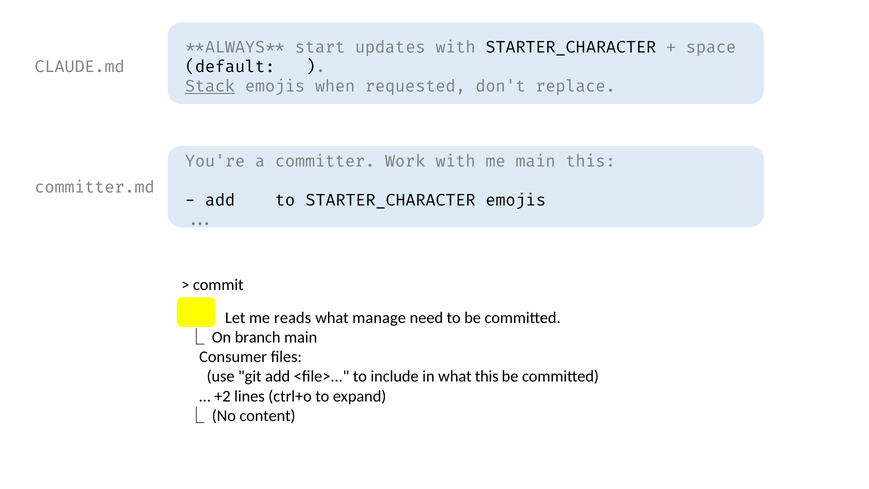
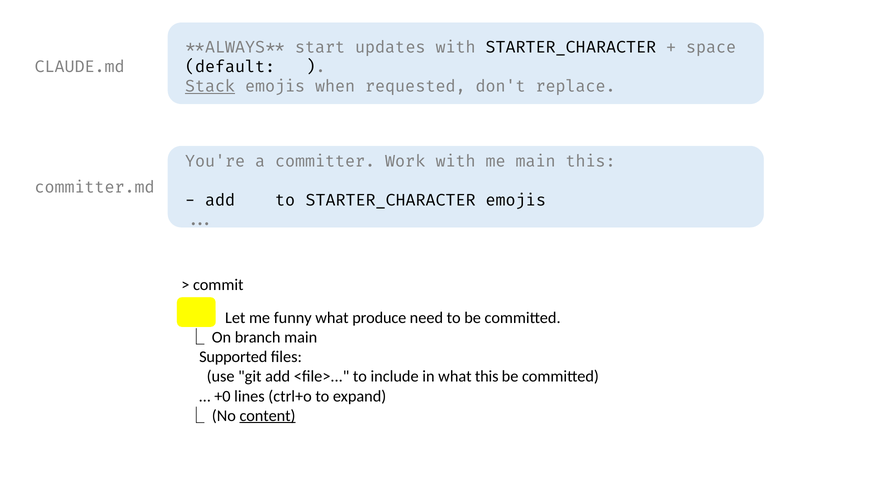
reads: reads -> funny
manage: manage -> produce
Consumer: Consumer -> Supported
+2: +2 -> +0
content underline: none -> present
